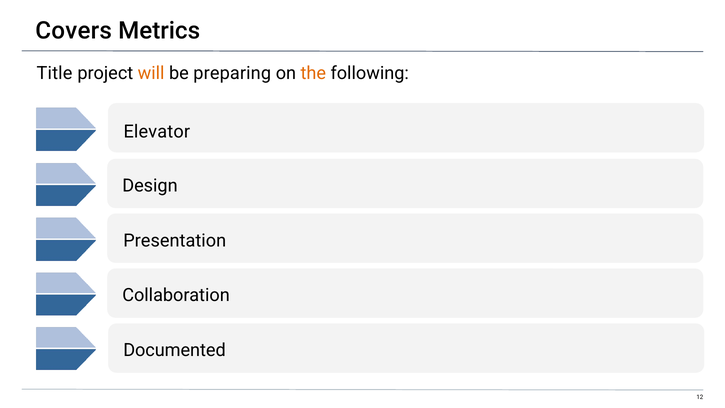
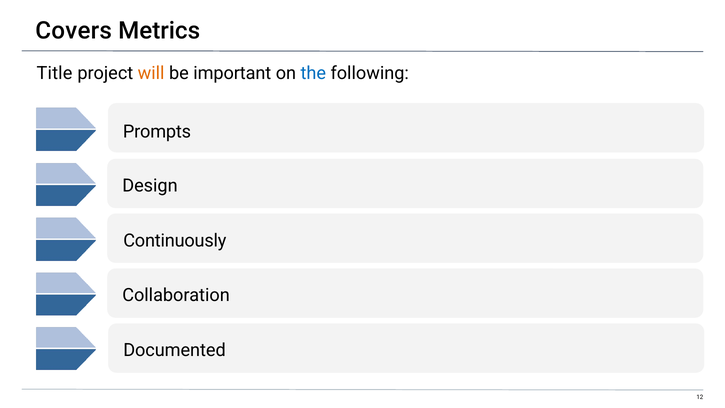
preparing: preparing -> important
the colour: orange -> blue
Elevator: Elevator -> Prompts
Presentation: Presentation -> Continuously
